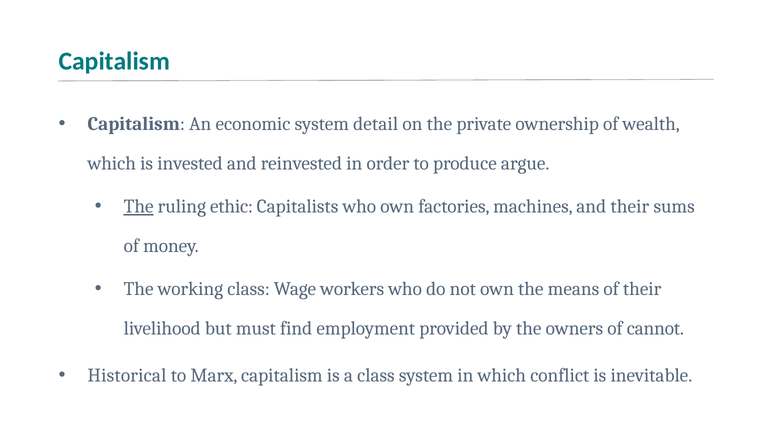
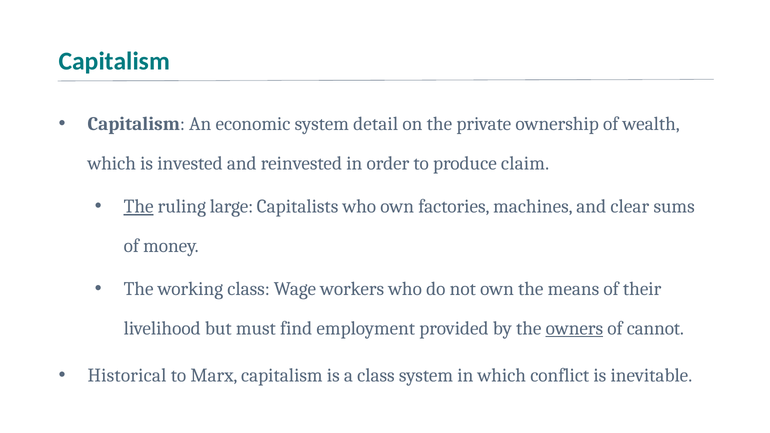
argue: argue -> claim
ethic: ethic -> large
and their: their -> clear
owners underline: none -> present
